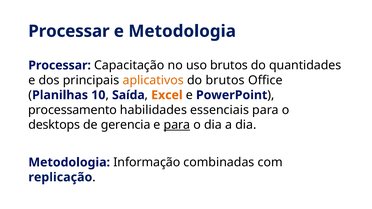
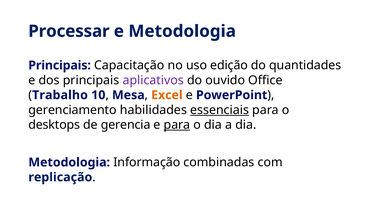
Processar at (60, 65): Processar -> Principais
uso brutos: brutos -> edição
aplicativos colour: orange -> purple
do brutos: brutos -> ouvido
Planilhas: Planilhas -> Trabalho
Saída: Saída -> Mesa
processamento: processamento -> gerenciamento
essenciais underline: none -> present
